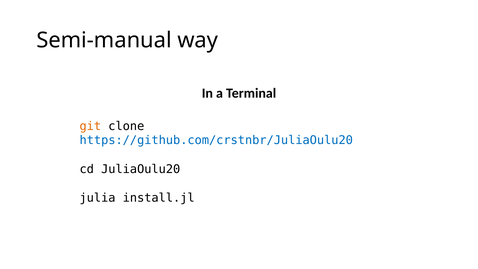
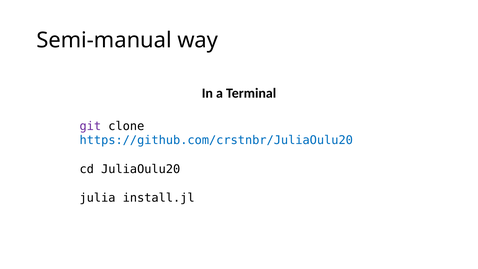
git colour: orange -> purple
